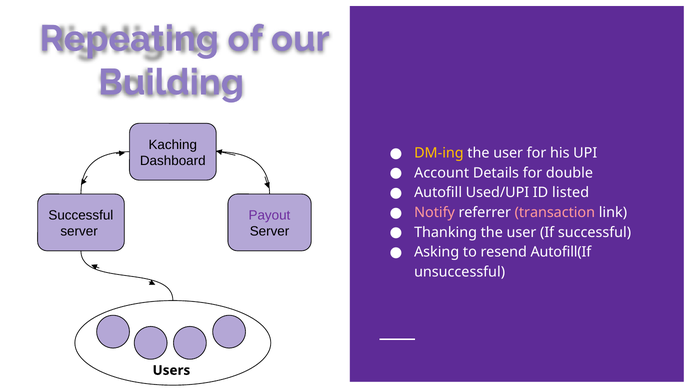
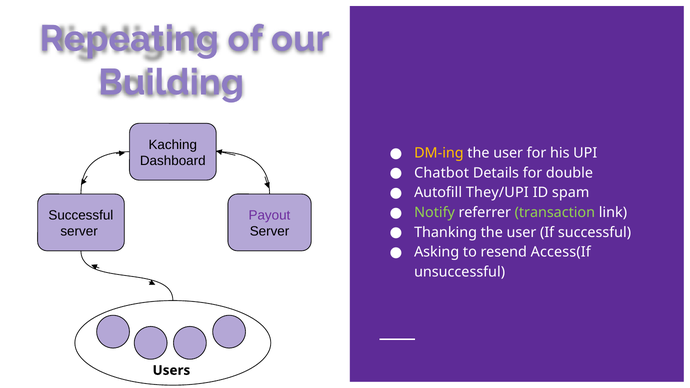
Account: Account -> Chatbot
Used/UPI: Used/UPI -> They/UPI
listed: listed -> spam
Notify colour: pink -> light green
transaction colour: pink -> light green
Autofill(If: Autofill(If -> Access(If
